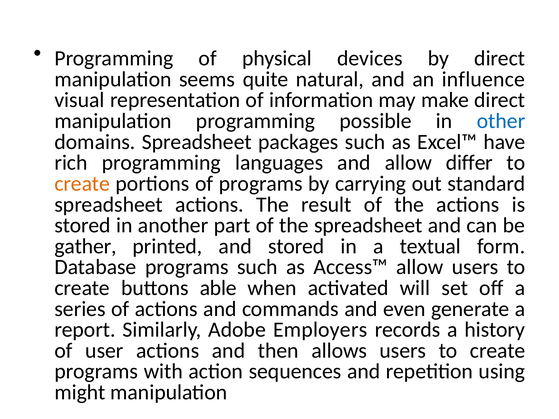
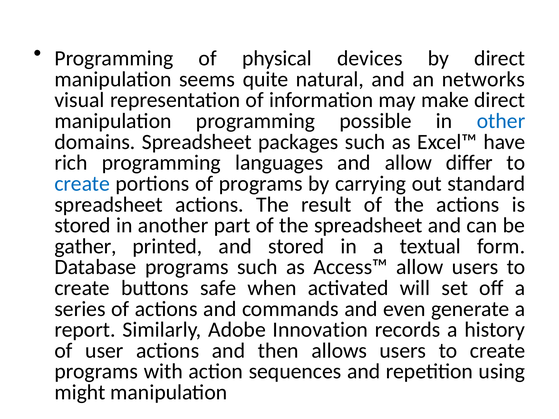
influence: influence -> networks
create at (82, 184) colour: orange -> blue
able: able -> safe
Employers: Employers -> Innovation
